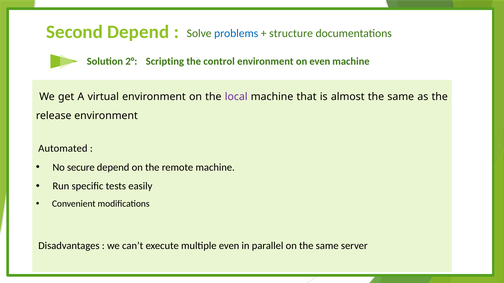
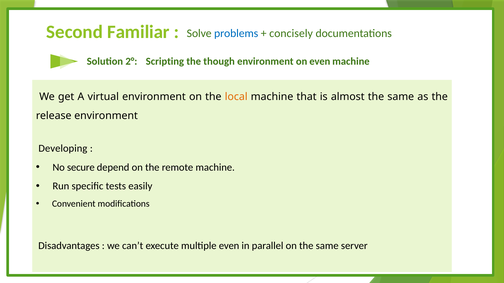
Second Depend: Depend -> Familiar
structure: structure -> concisely
control: control -> though
local colour: purple -> orange
Automated: Automated -> Developing
